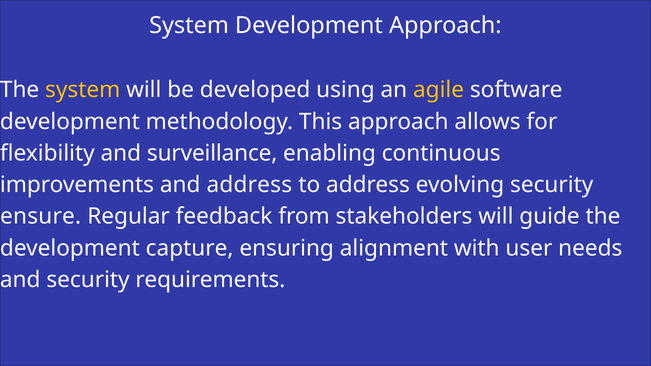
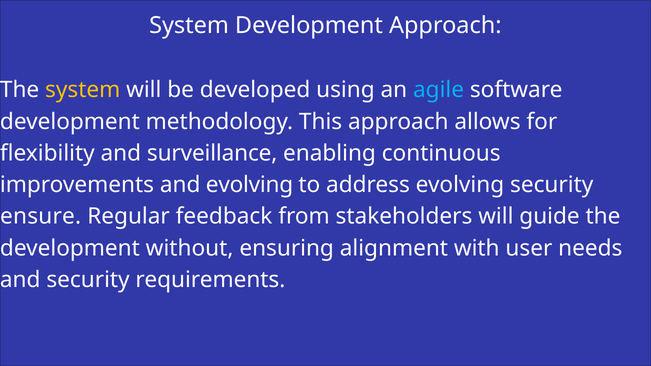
agile colour: yellow -> light blue
and address: address -> evolving
capture: capture -> without
